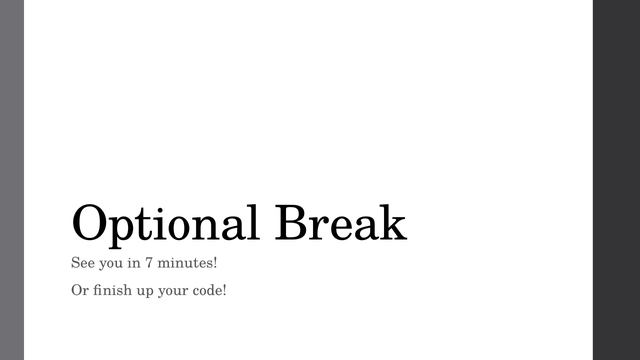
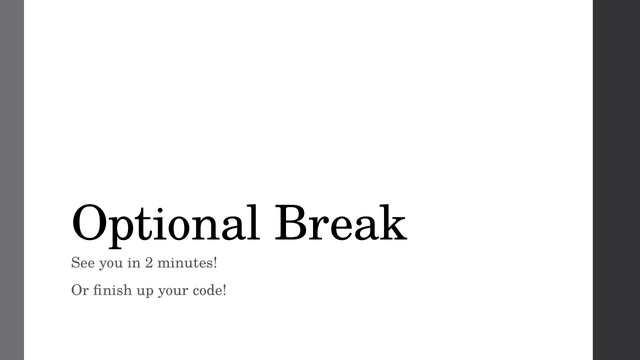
7: 7 -> 2
